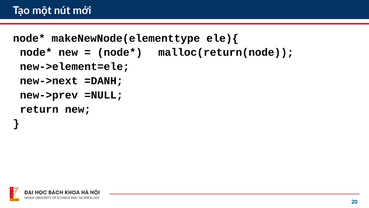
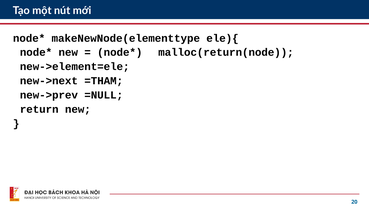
=DANH: =DANH -> =THAM
